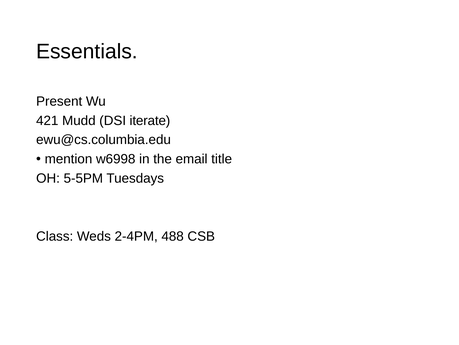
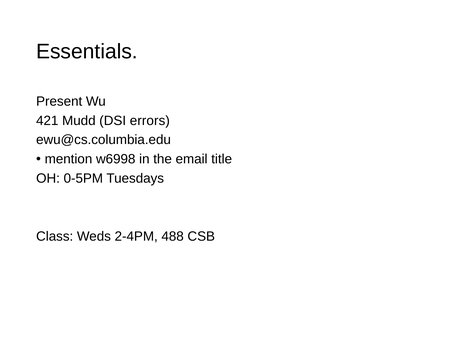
iterate: iterate -> errors
5-5PM: 5-5PM -> 0-5PM
